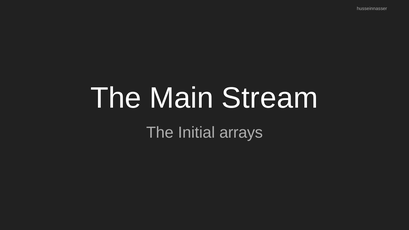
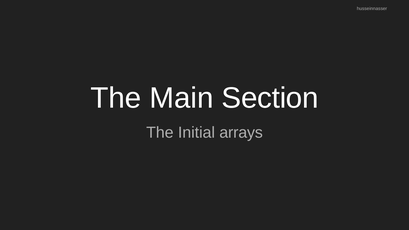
Stream: Stream -> Section
